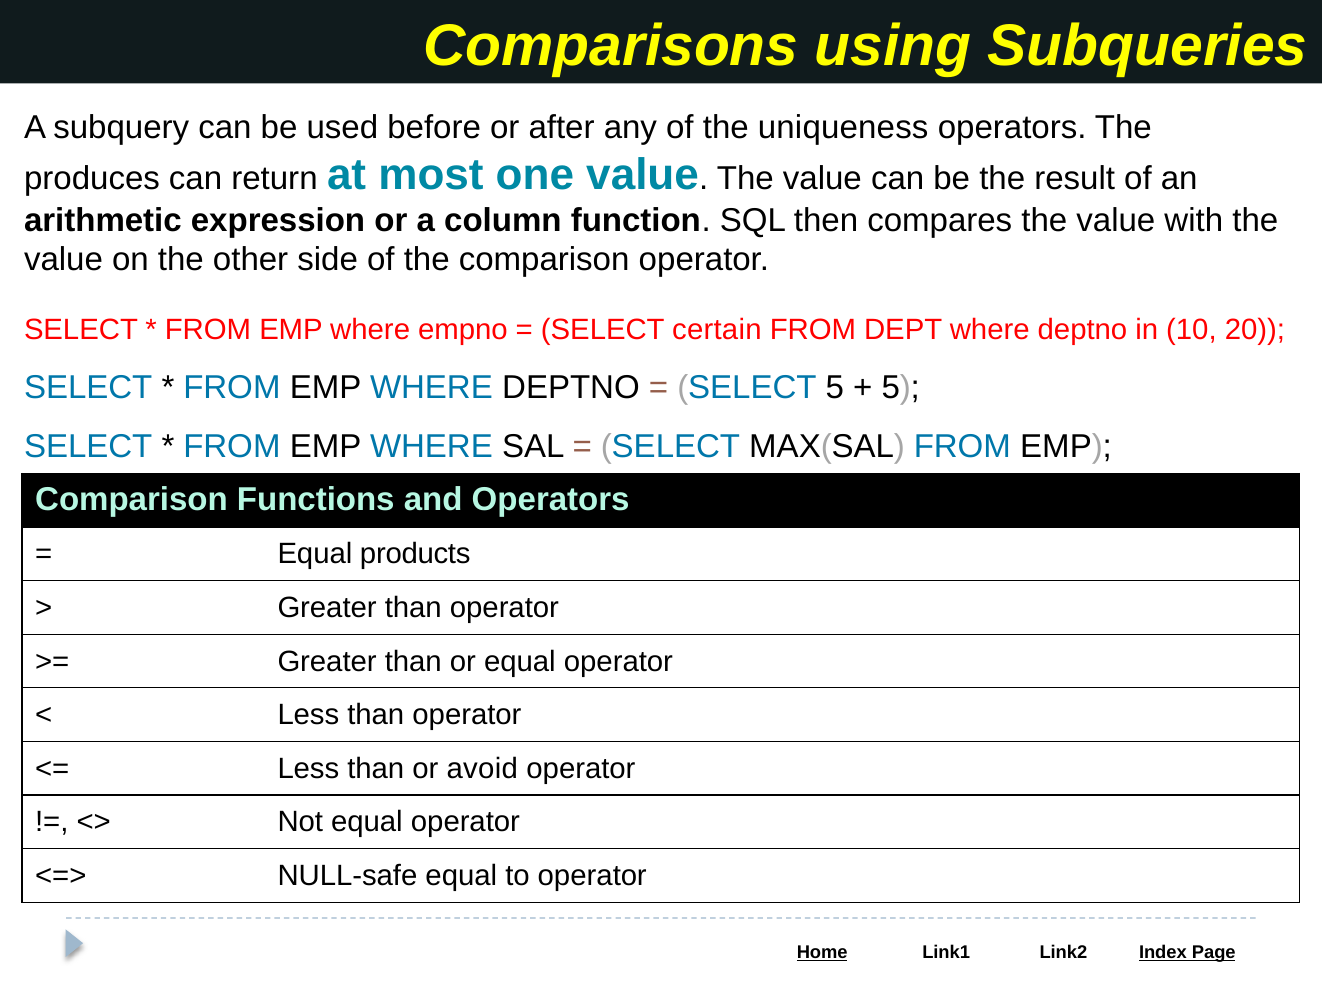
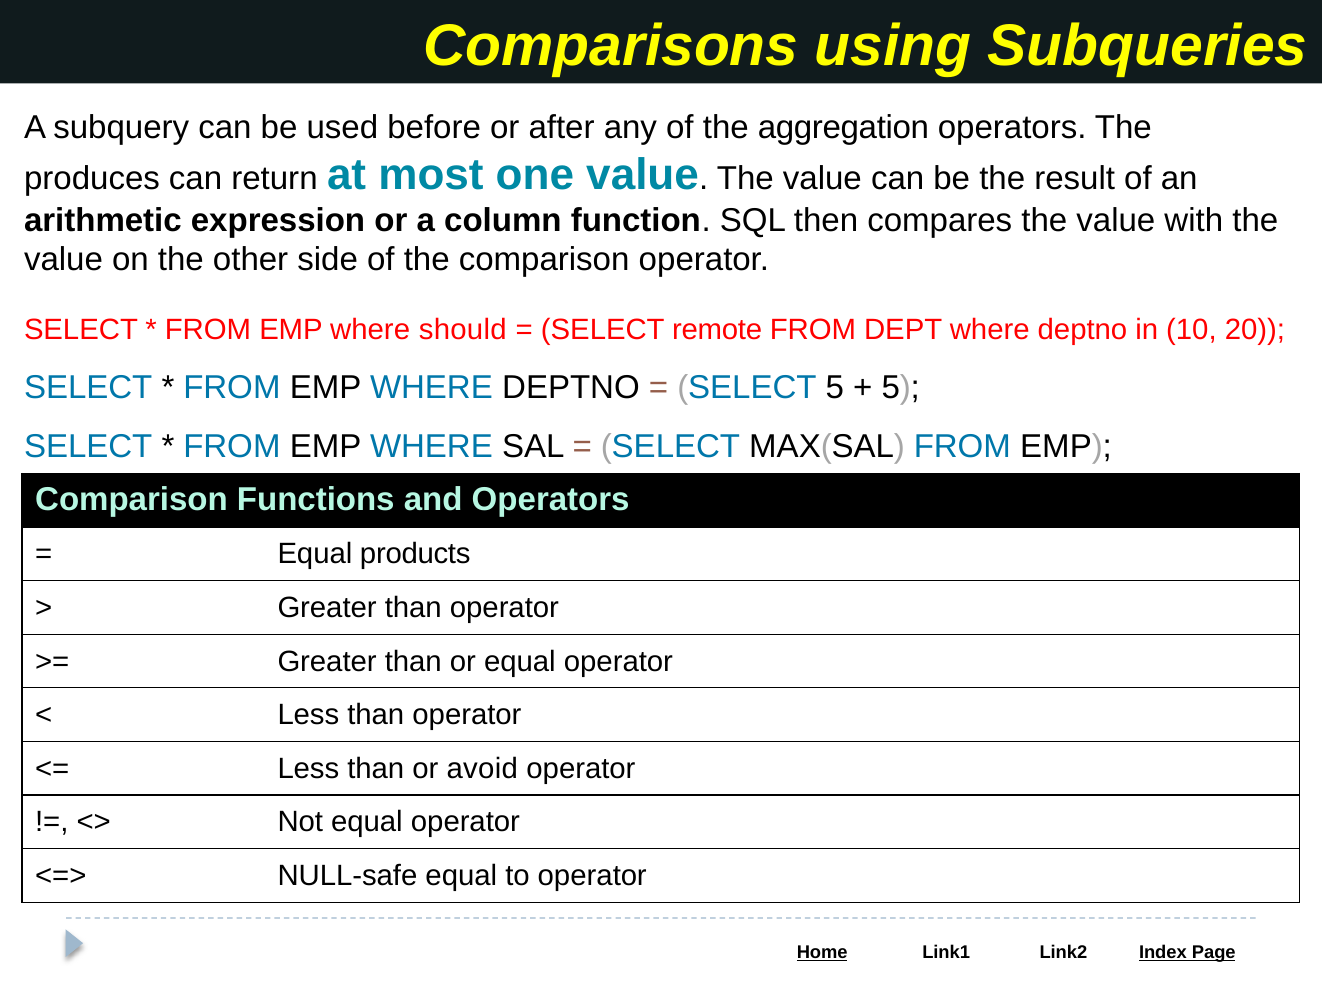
uniqueness: uniqueness -> aggregation
empno: empno -> should
certain: certain -> remote
